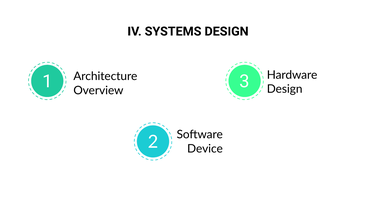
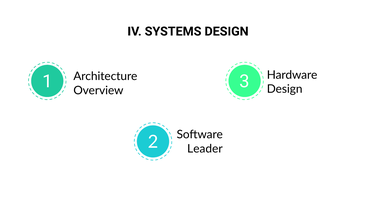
Device: Device -> Leader
